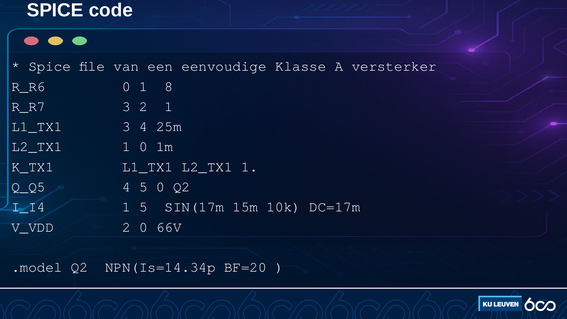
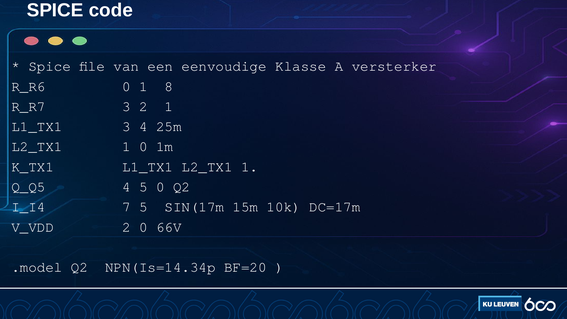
I_I4 1: 1 -> 7
